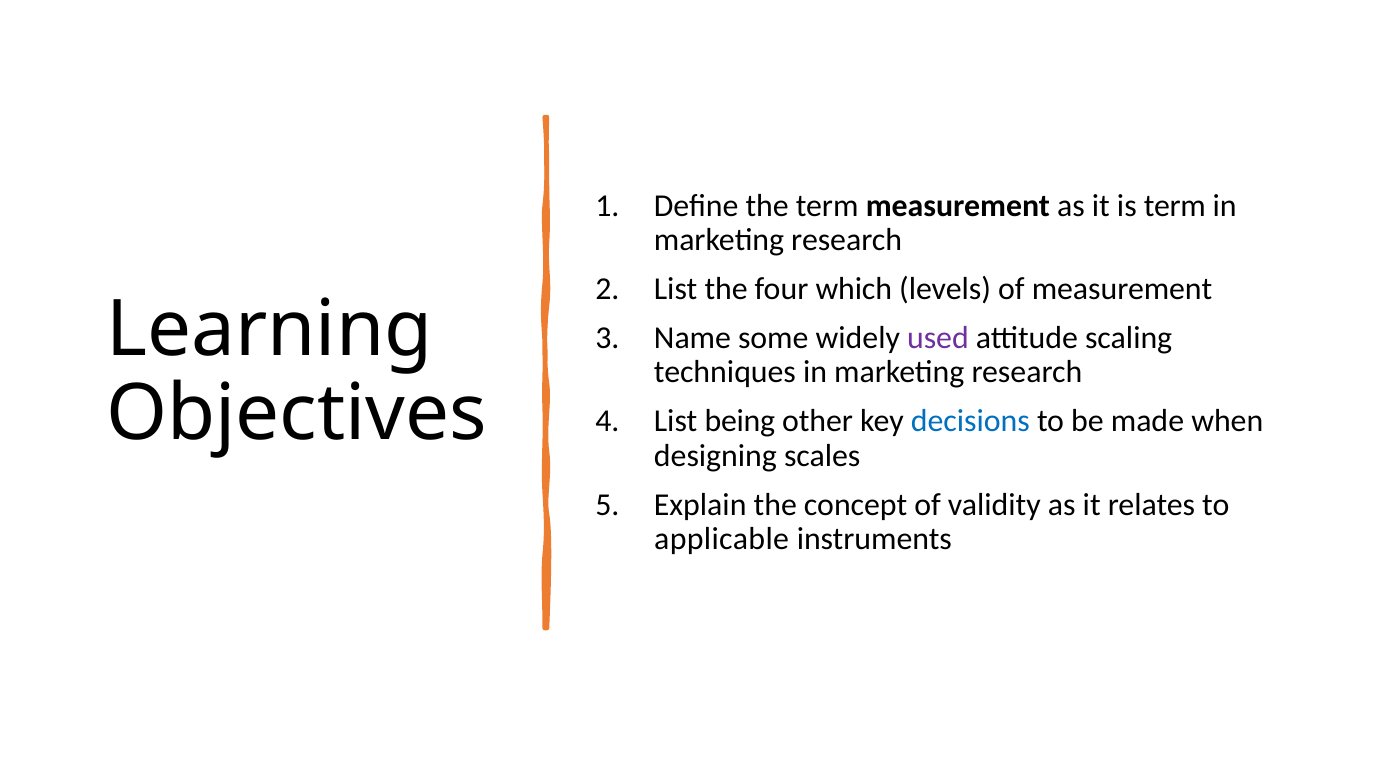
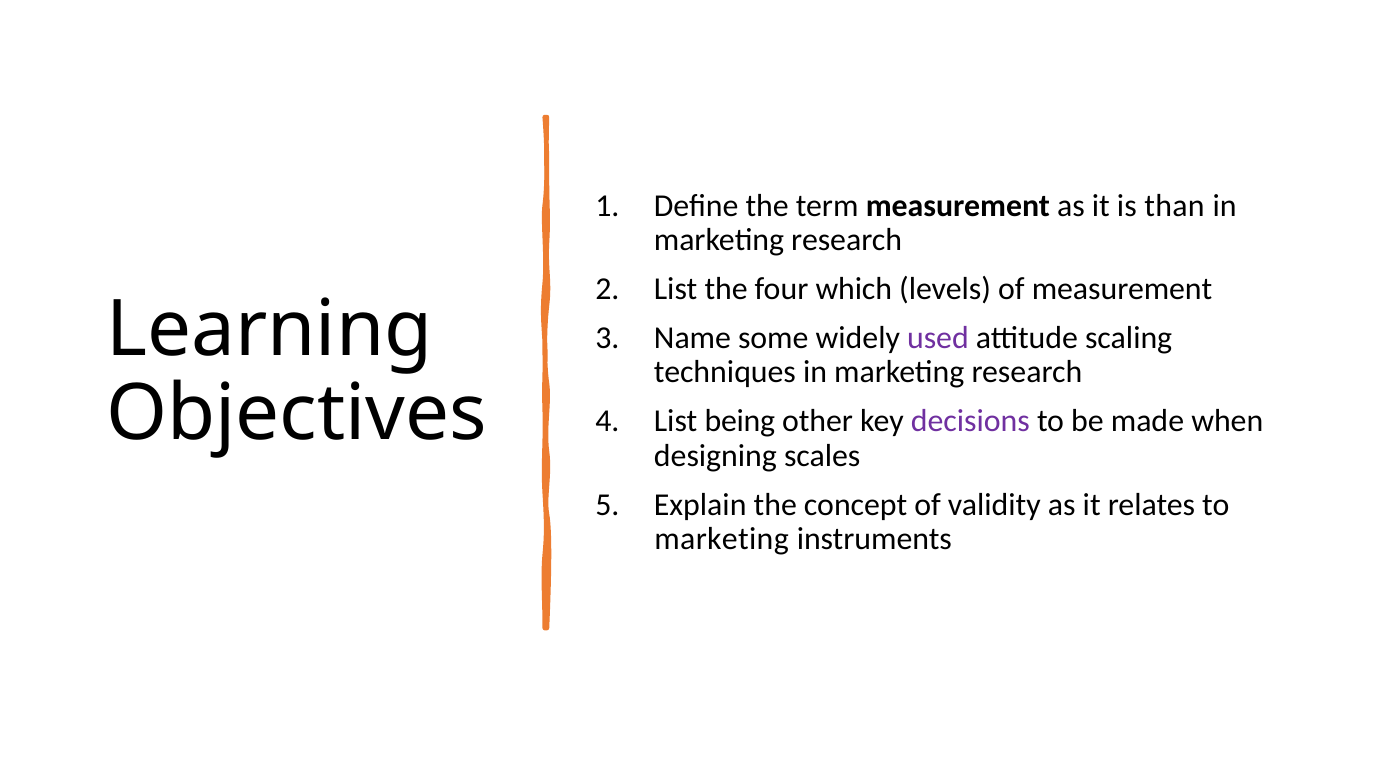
is term: term -> than
decisions colour: blue -> purple
applicable at (722, 539): applicable -> marketing
